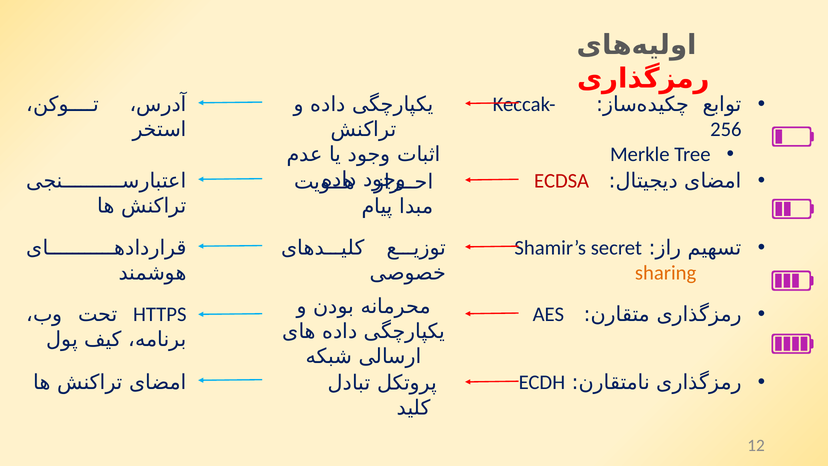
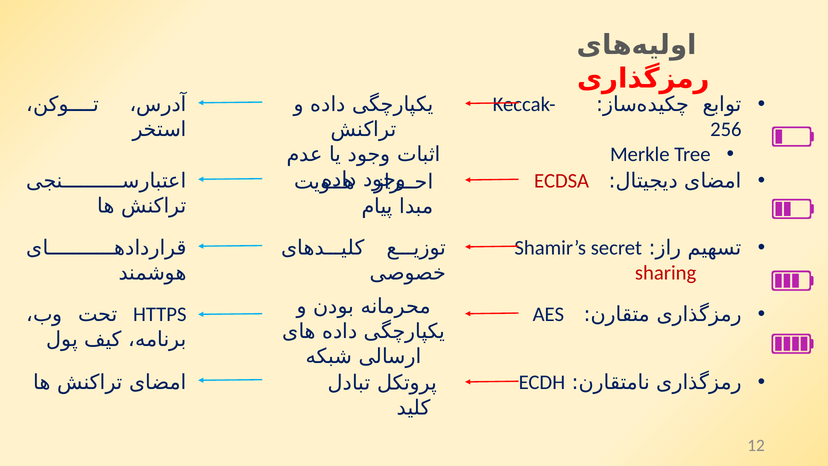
sharing colour: orange -> red
